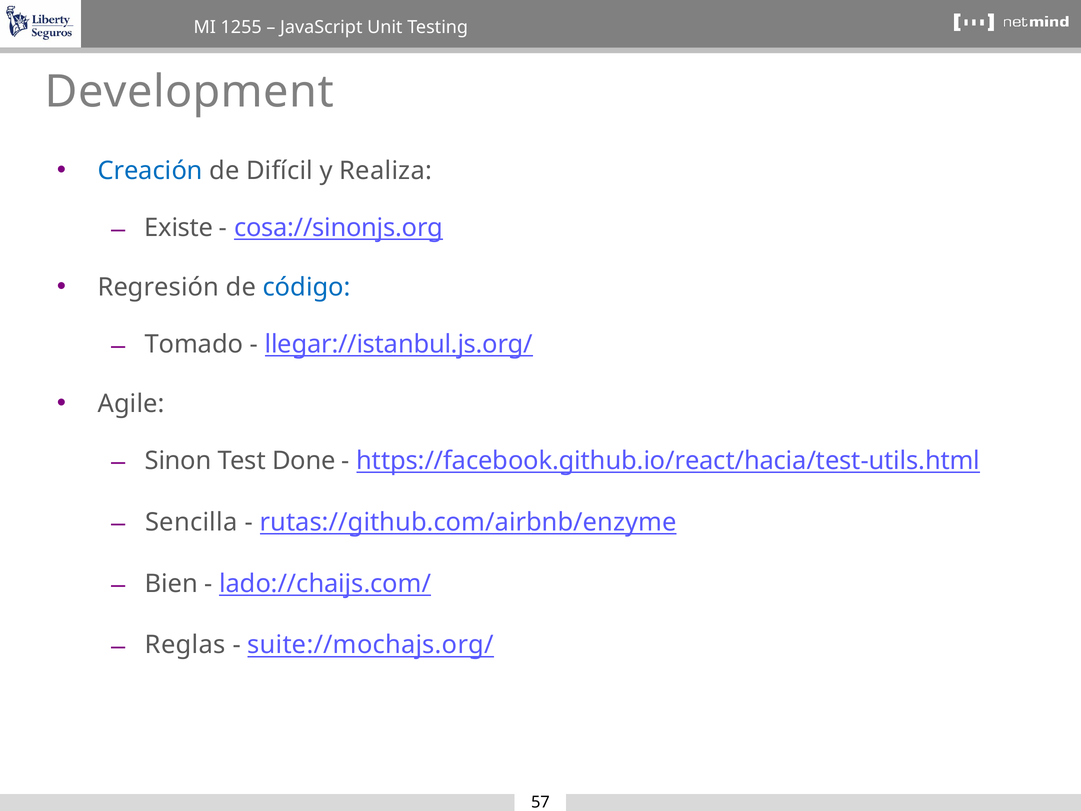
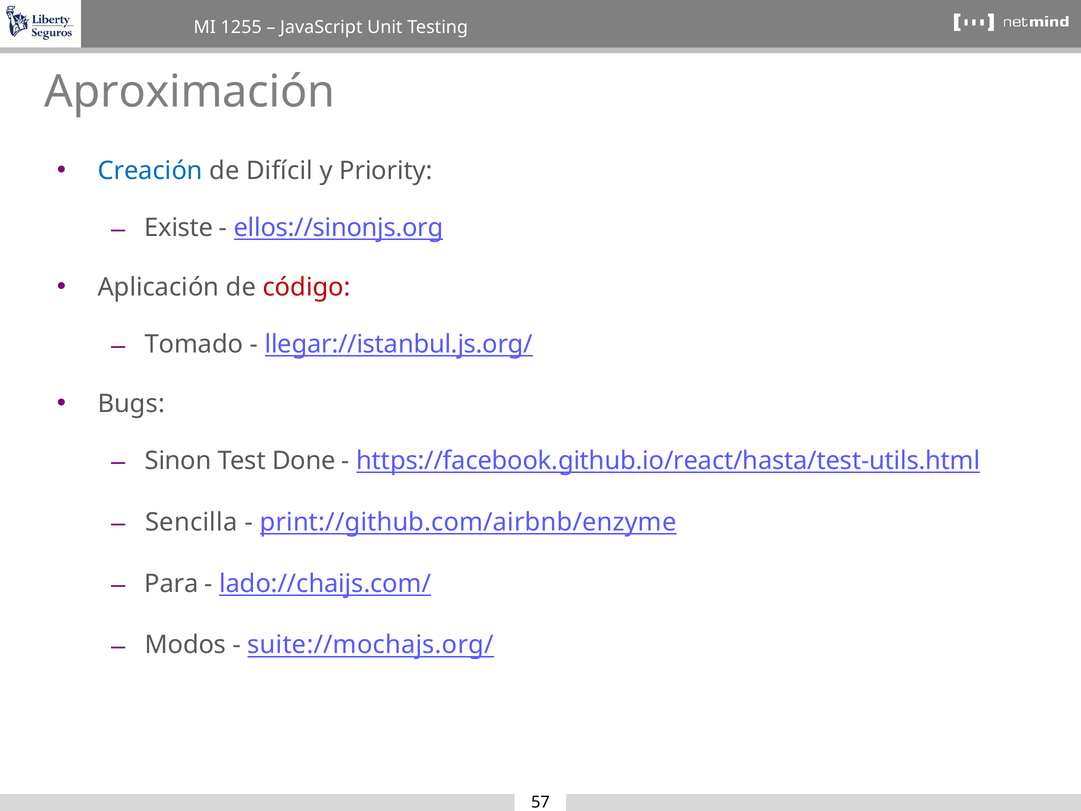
Development: Development -> Aproximación
Realiza: Realiza -> Priority
cosa://sinonjs.org: cosa://sinonjs.org -> ellos://sinonjs.org
Regresión: Regresión -> Aplicación
código colour: blue -> red
Agile: Agile -> Bugs
https://facebook.github.io/react/hacia/test-utils.html: https://facebook.github.io/react/hacia/test-utils.html -> https://facebook.github.io/react/hasta/test-utils.html
rutas://github.com/airbnb/enzyme: rutas://github.com/airbnb/enzyme -> print://github.com/airbnb/enzyme
Bien: Bien -> Para
Reglas: Reglas -> Modos
